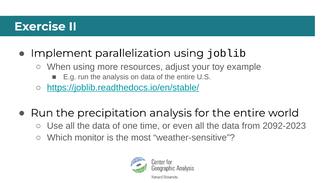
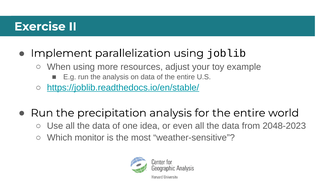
time: time -> idea
2092-2023: 2092-2023 -> 2048-2023
